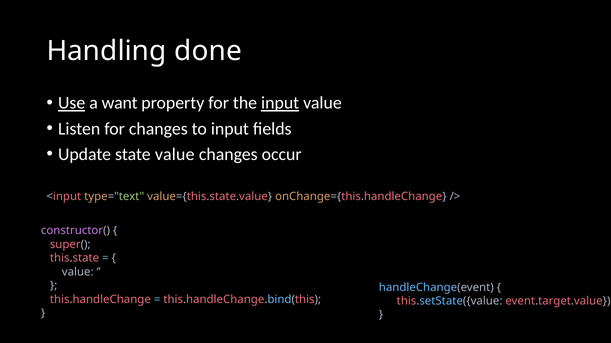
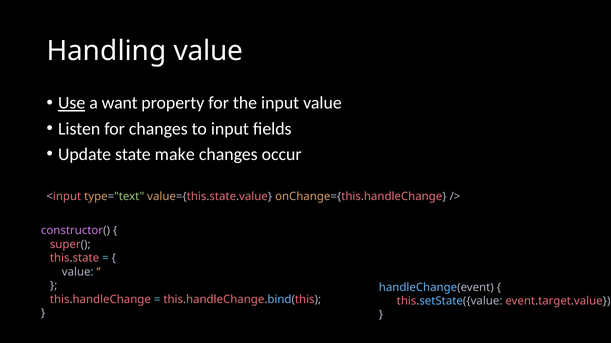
Handling done: done -> value
input at (280, 103) underline: present -> none
state value: value -> make
